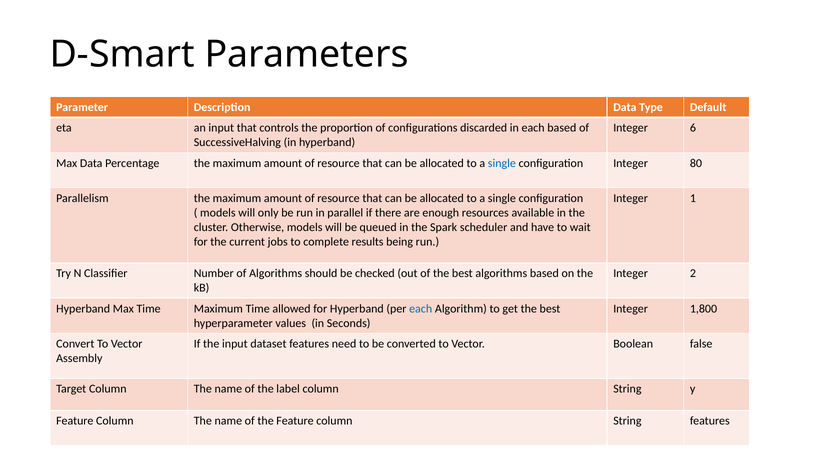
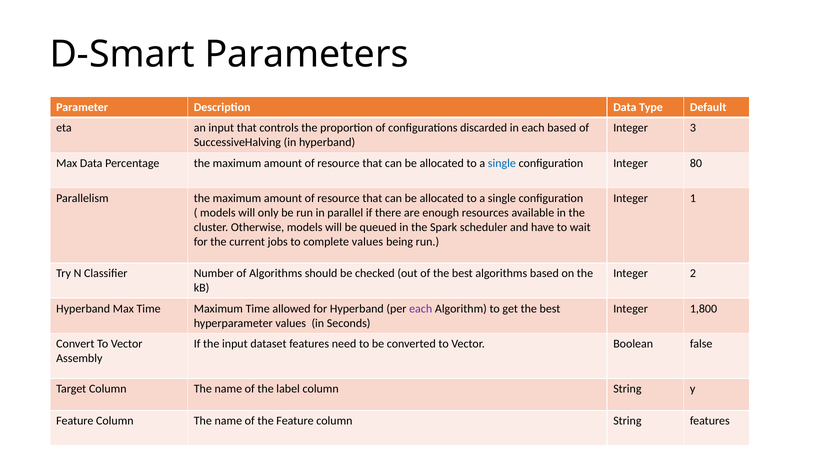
6: 6 -> 3
complete results: results -> values
each at (421, 309) colour: blue -> purple
